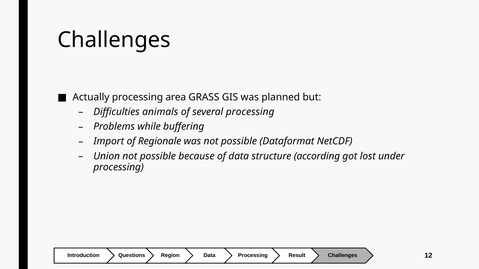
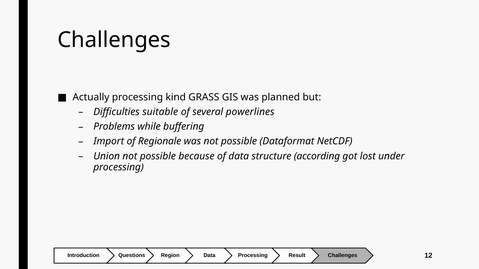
area: area -> kind
animals: animals -> suitable
several processing: processing -> powerlines
